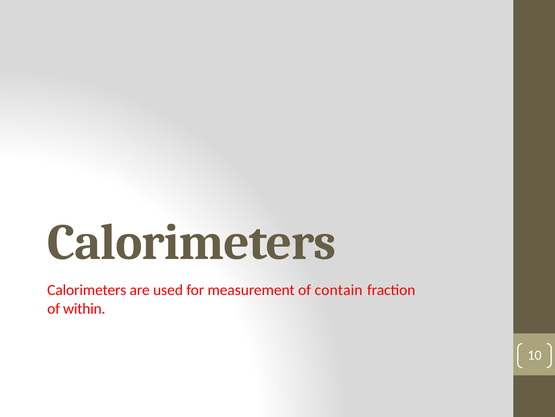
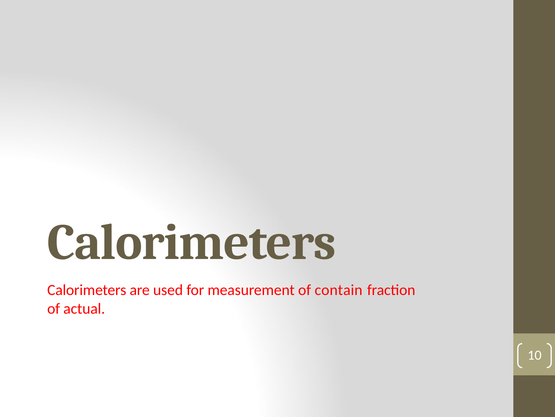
within: within -> actual
